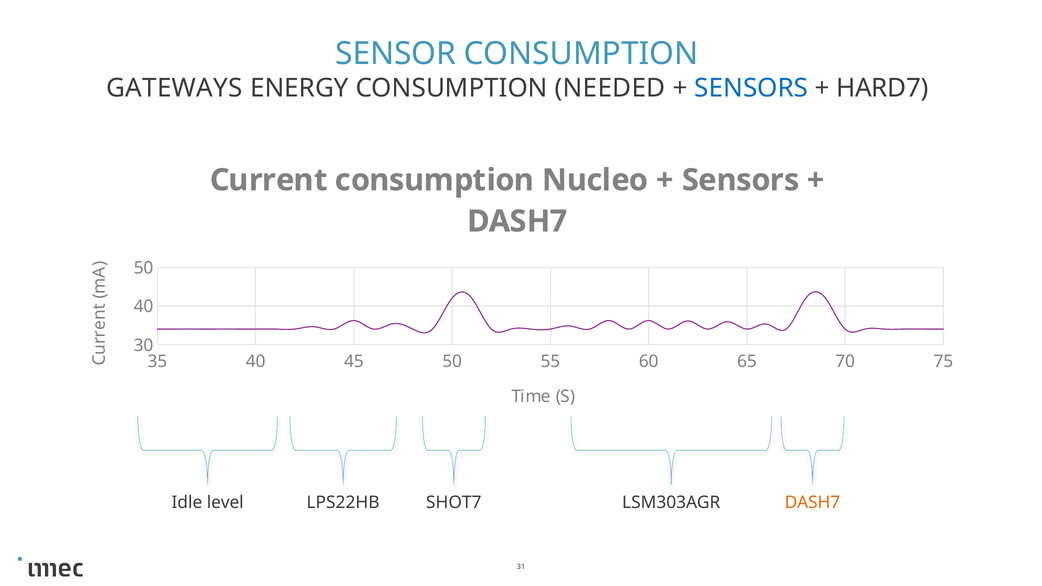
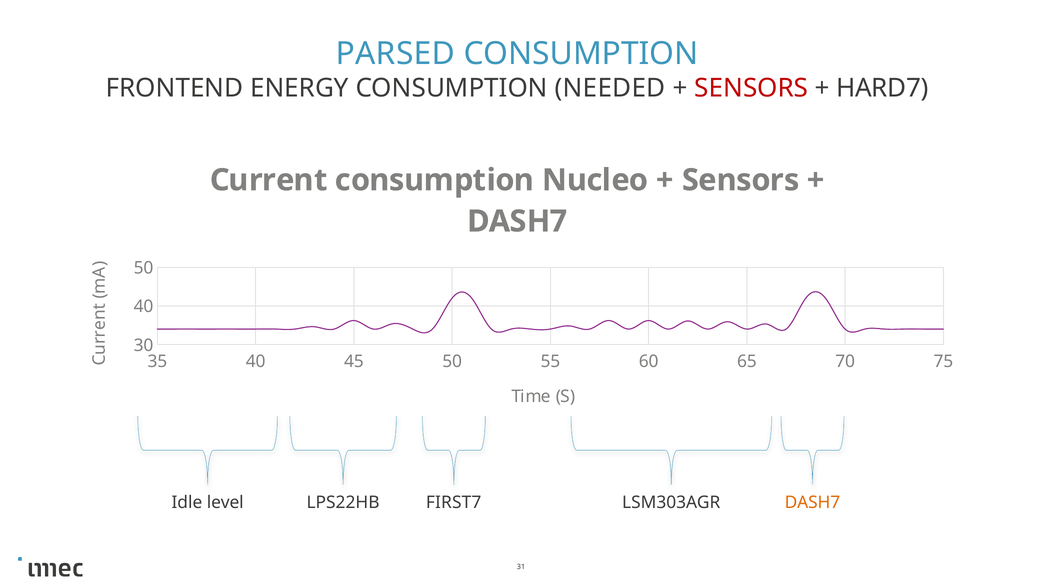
SENSOR: SENSOR -> PARSED
GATEWAYS: GATEWAYS -> FRONTEND
SENSORS at (751, 88) colour: blue -> red
SHOT7: SHOT7 -> FIRST7
